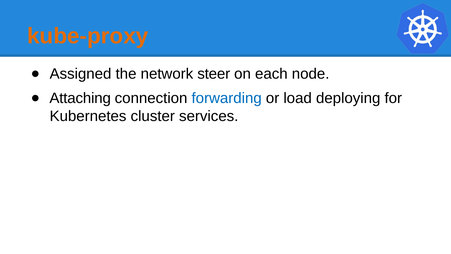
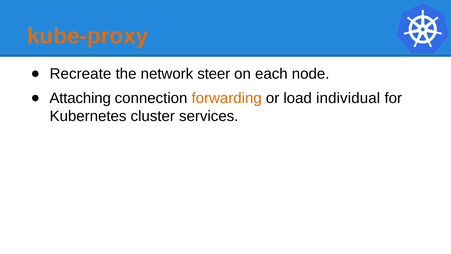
Assigned: Assigned -> Recreate
forwarding colour: blue -> orange
deploying: deploying -> individual
